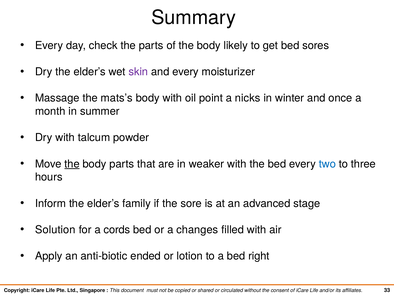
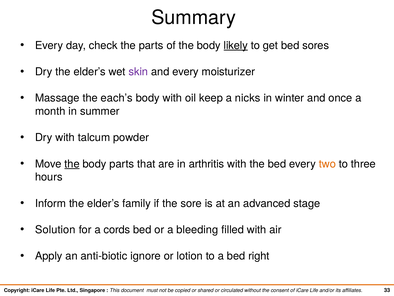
likely underline: none -> present
mats’s: mats’s -> each’s
point: point -> keep
weaker: weaker -> arthritis
two colour: blue -> orange
changes: changes -> bleeding
ended: ended -> ignore
